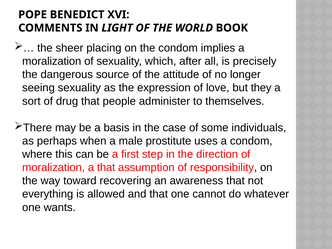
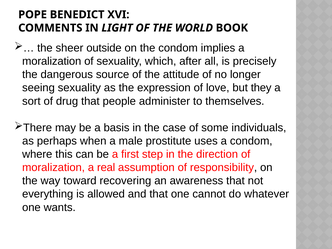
placing: placing -> outside
a that: that -> real
